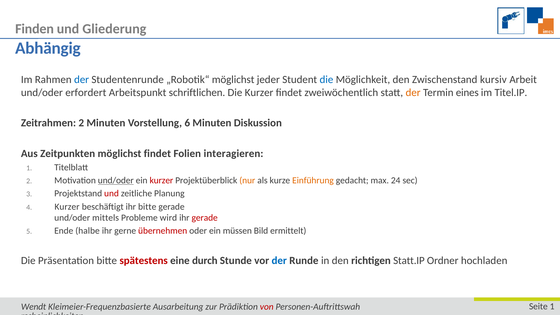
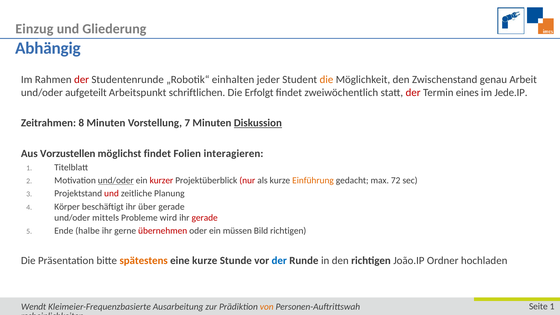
Finden: Finden -> Einzug
der at (82, 79) colour: blue -> red
„Robotik“ möglichst: möglichst -> einhalten
die at (326, 79) colour: blue -> orange
kursiv: kursiv -> genau
erfordert: erfordert -> aufgeteilt
Die Kurzer: Kurzer -> Erfolgt
der at (413, 92) colour: orange -> red
Titel.IP: Titel.IP -> Jede.IP
Zeitrahmen 2: 2 -> 8
6: 6 -> 7
Diskussion underline: none -> present
Zeitpunkten: Zeitpunkten -> Vorzustellen
nur colour: orange -> red
24: 24 -> 72
Kurzer at (67, 207): Kurzer -> Körper
ihr bitte: bitte -> über
Bild ermittelt: ermittelt -> richtigen
spätestens colour: red -> orange
eine durch: durch -> kurze
Statt.IP: Statt.IP -> João.IP
von colour: red -> orange
